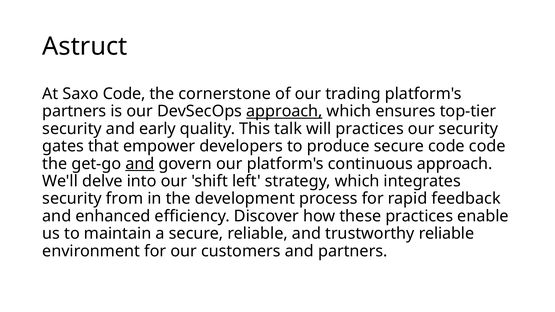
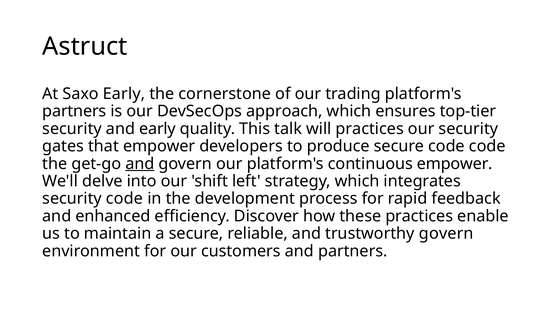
Saxo Code: Code -> Early
approach at (284, 111) underline: present -> none
continuous approach: approach -> empower
security from: from -> code
trustworthy reliable: reliable -> govern
